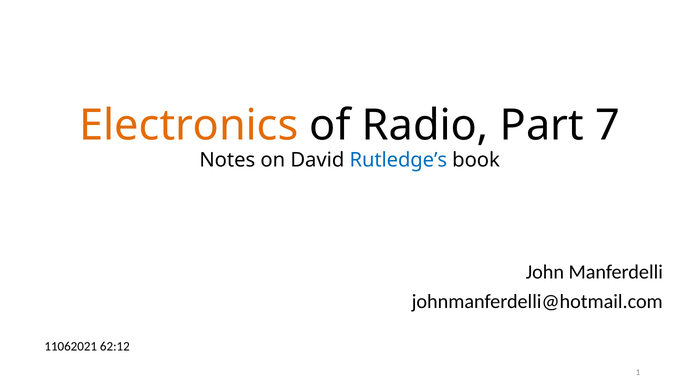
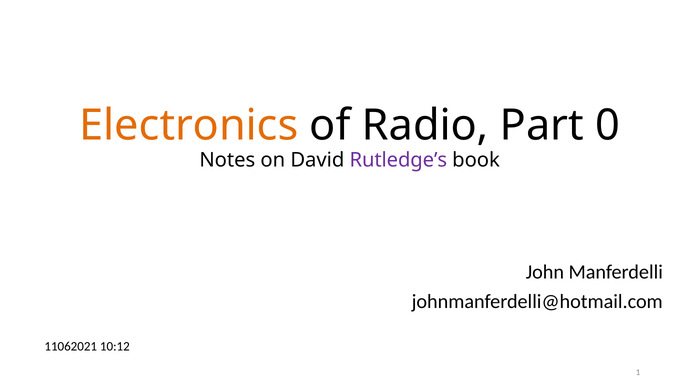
7: 7 -> 0
Rutledge’s colour: blue -> purple
62:12: 62:12 -> 10:12
